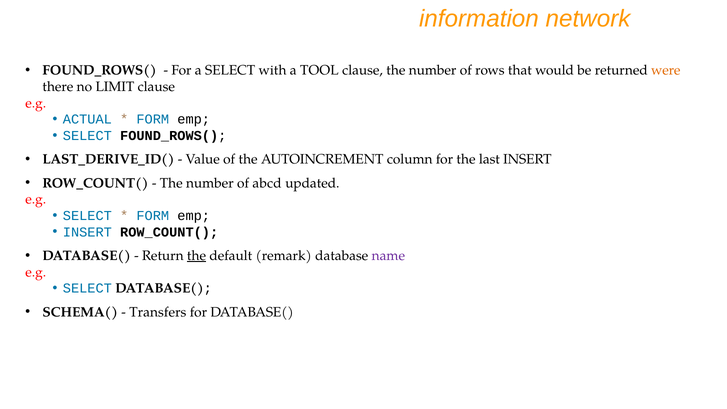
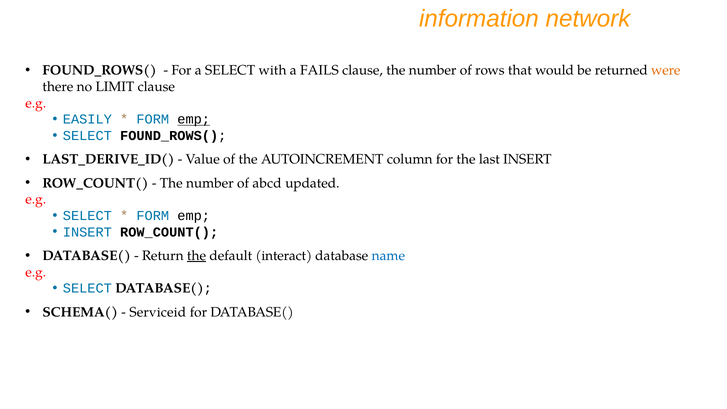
TOOL: TOOL -> FAILS
ACTUAL: ACTUAL -> EASILY
emp at (194, 119) underline: none -> present
remark: remark -> interact
name colour: purple -> blue
Transfers: Transfers -> Serviceid
